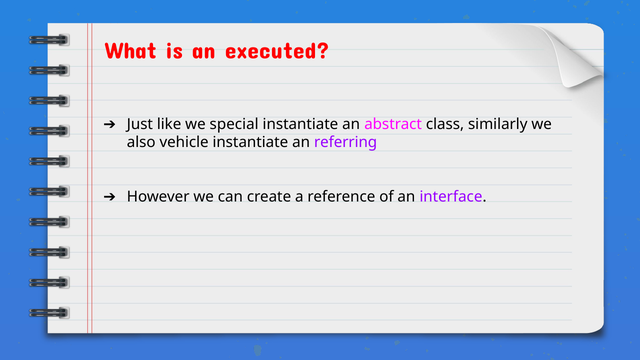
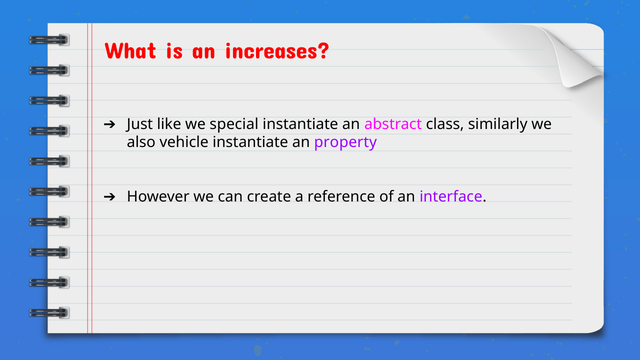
executed: executed -> increases
referring: referring -> property
